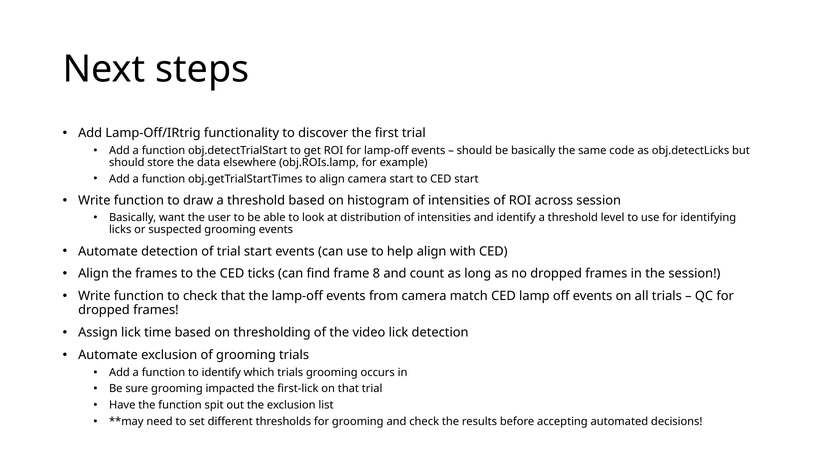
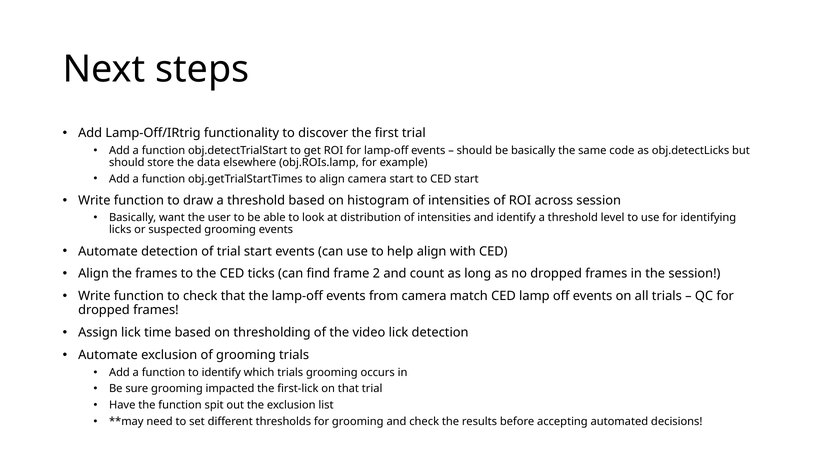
8: 8 -> 2
